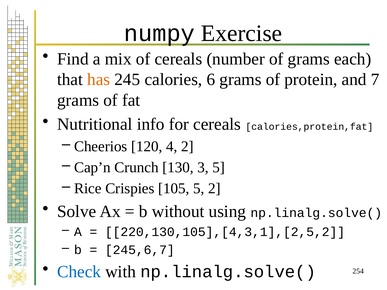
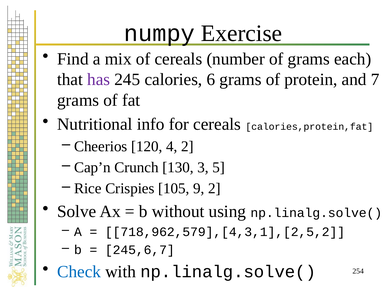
has colour: orange -> purple
105 5: 5 -> 9
220,130,105],[4,3,1],[2,5,2: 220,130,105],[4,3,1],[2,5,2 -> 718,962,579],[4,3,1],[2,5,2
